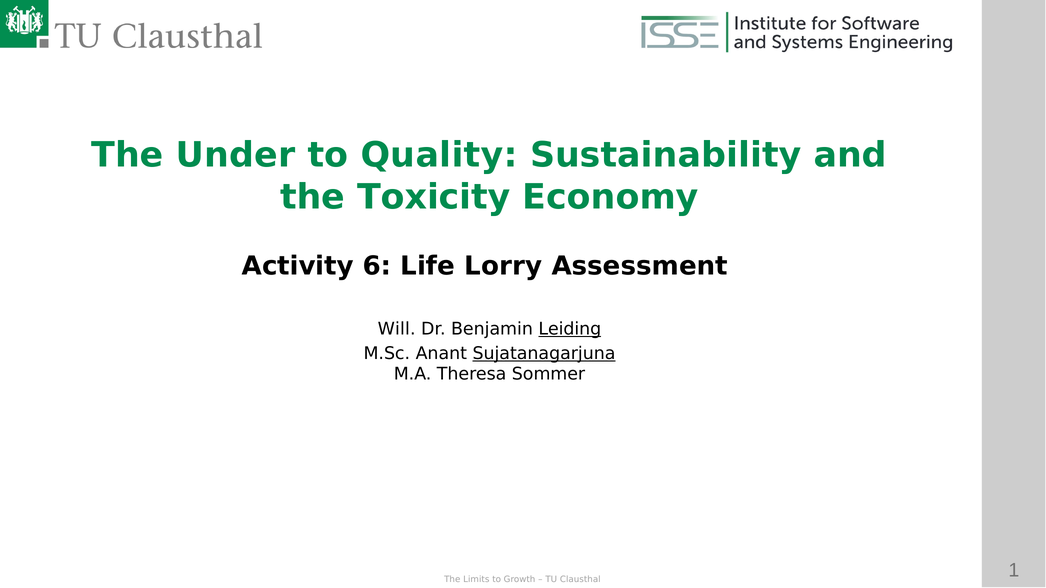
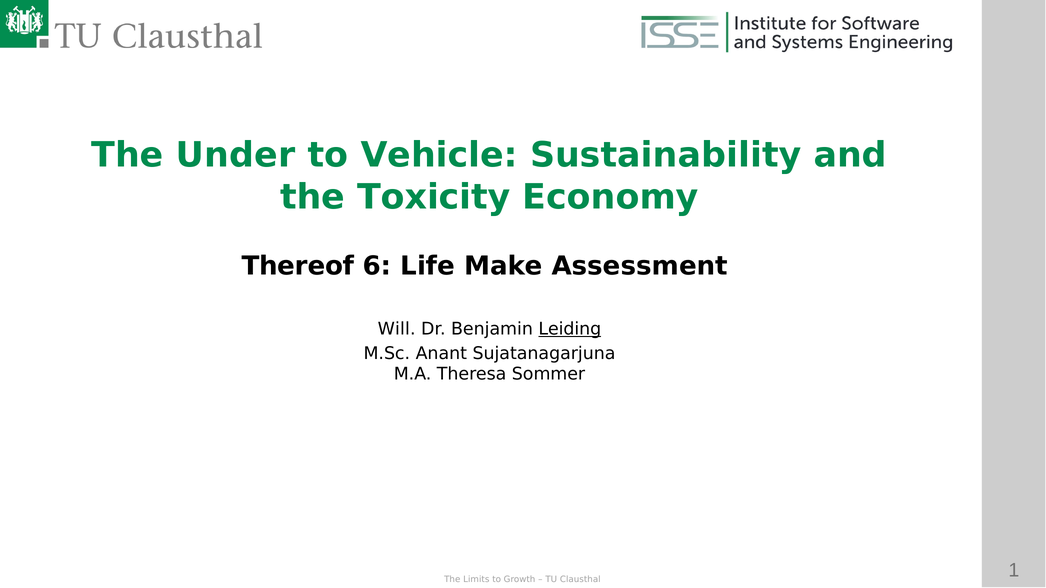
Quality: Quality -> Vehicle
Activity: Activity -> Thereof
Lorry: Lorry -> Make
Sujatanagarjuna underline: present -> none
